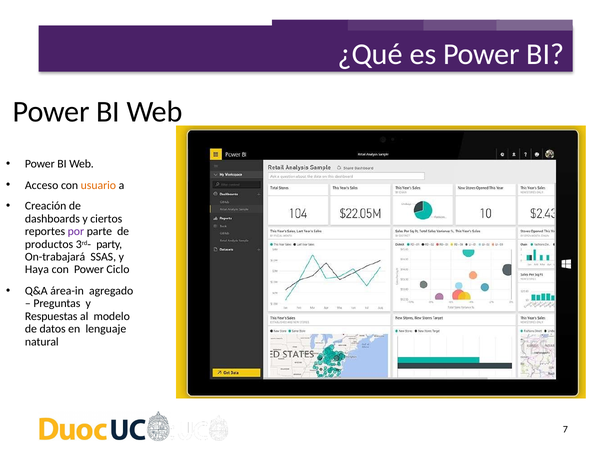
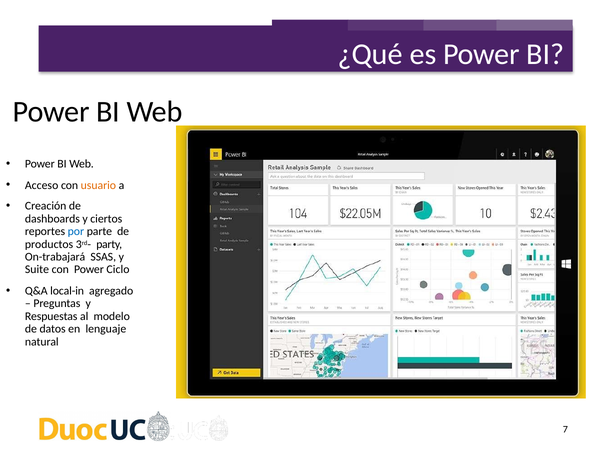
por colour: purple -> blue
Haya: Haya -> Suite
área-in: área-in -> local-in
